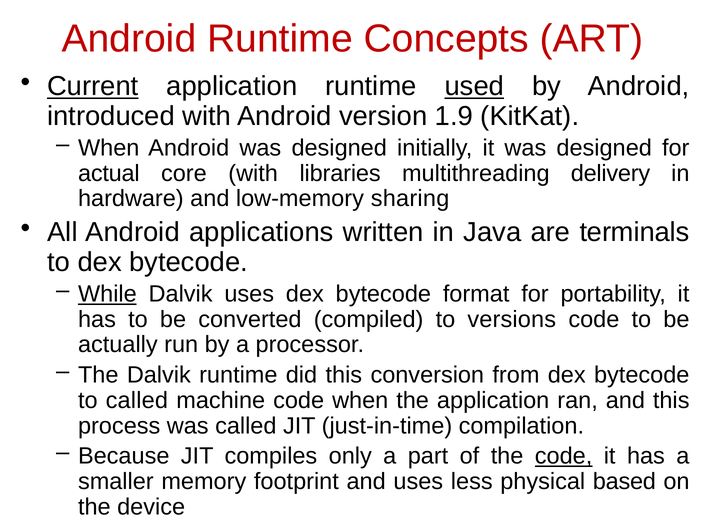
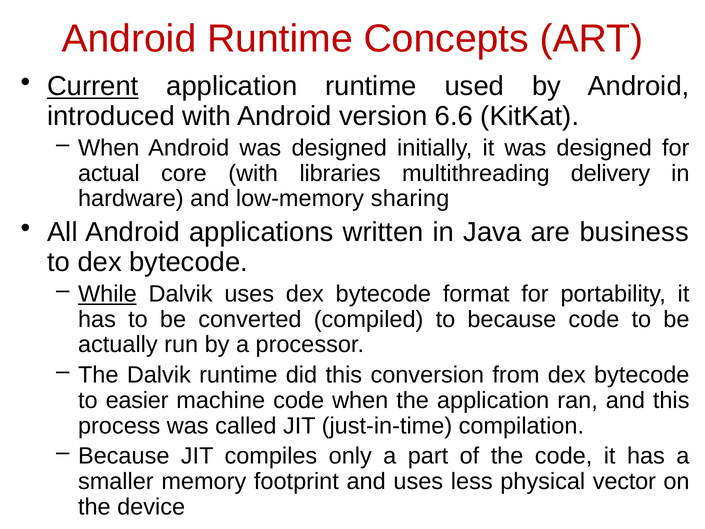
used underline: present -> none
1.9: 1.9 -> 6.6
terminals: terminals -> business
to versions: versions -> because
to called: called -> easier
code at (564, 456) underline: present -> none
based: based -> vector
